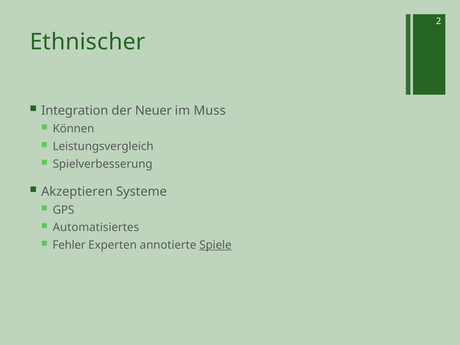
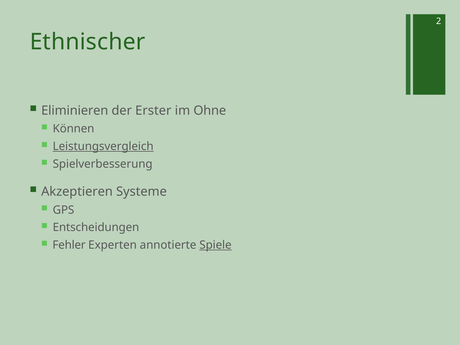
Integration: Integration -> Eliminieren
Neuer: Neuer -> Erster
Muss: Muss -> Ohne
Leistungsvergleich underline: none -> present
Automatisiertes: Automatisiertes -> Entscheidungen
